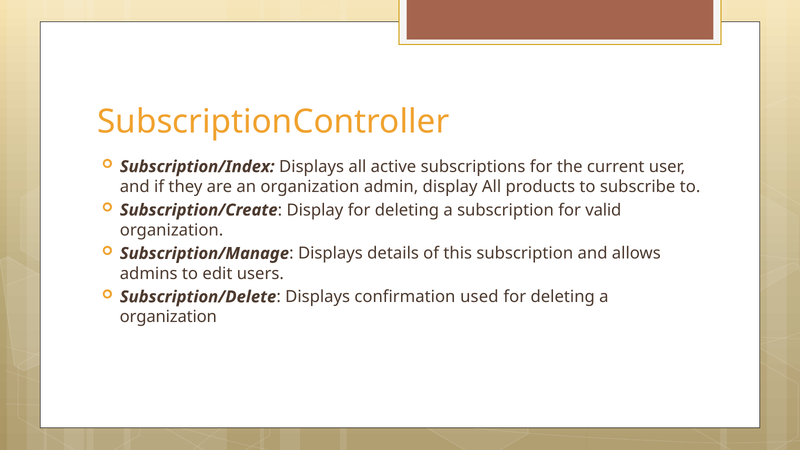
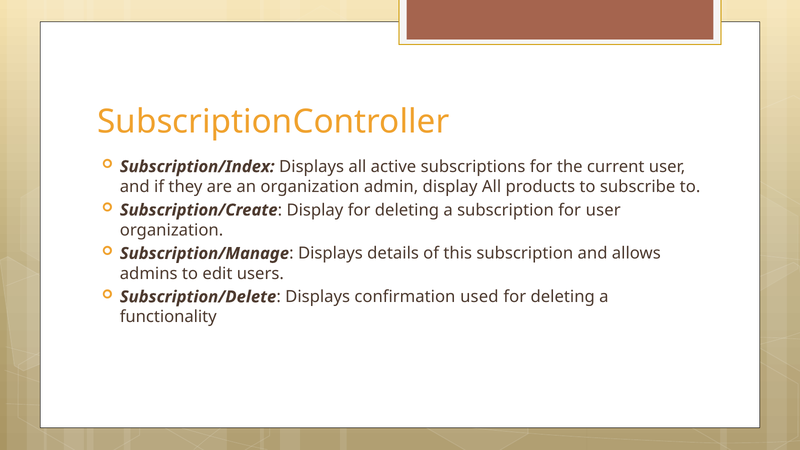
for valid: valid -> user
organization at (168, 317): organization -> functionality
